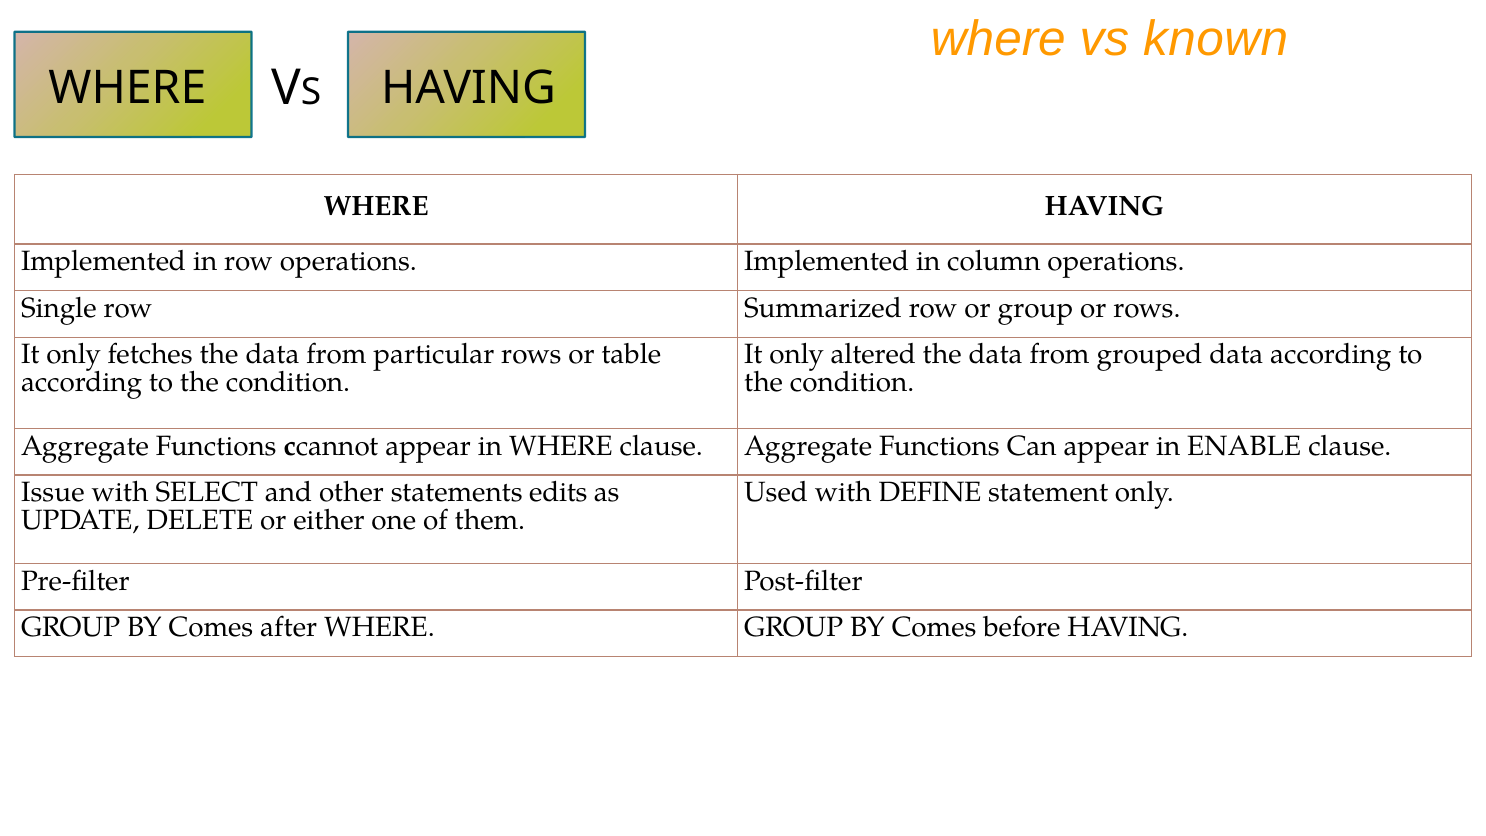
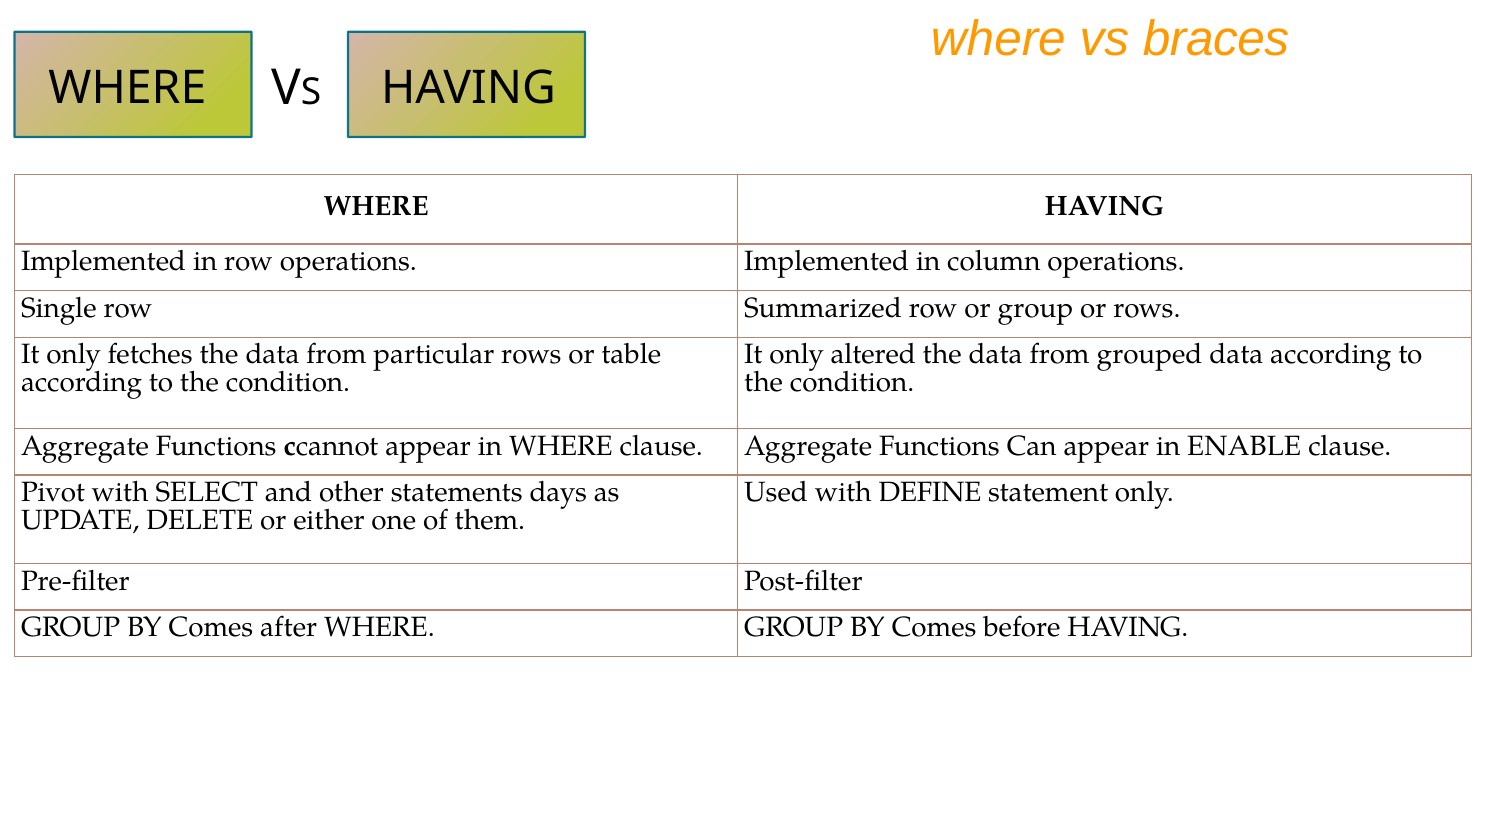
known: known -> braces
Issue: Issue -> Pivot
edits: edits -> days
